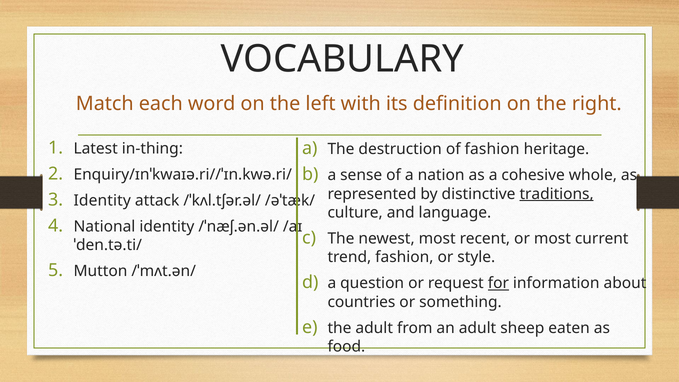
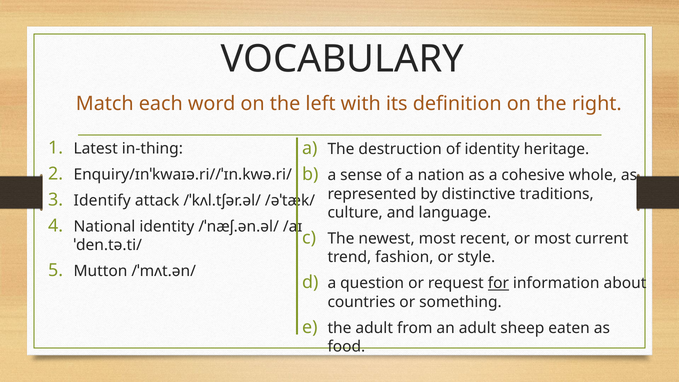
of fashion: fashion -> identity
traditions underline: present -> none
Identity at (102, 201): Identity -> Identify
